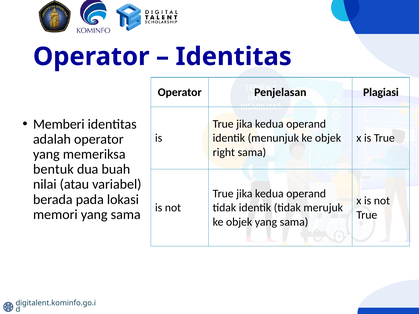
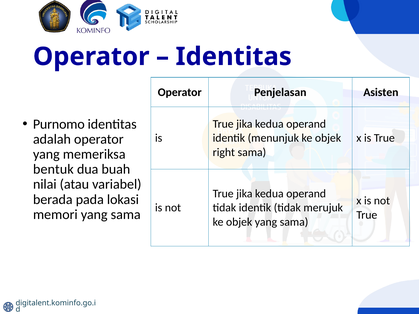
Plagiasi: Plagiasi -> Asisten
Memberi: Memberi -> Purnomo
